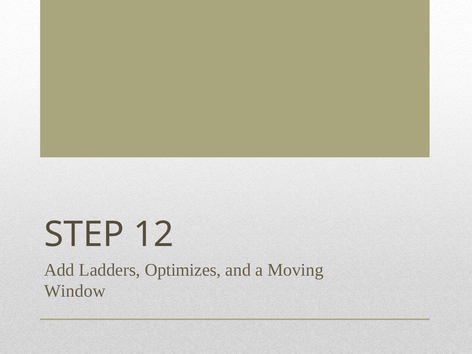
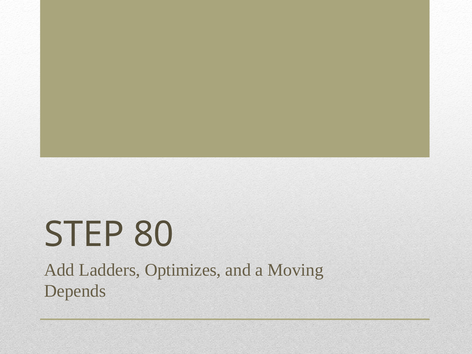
12: 12 -> 80
Window: Window -> Depends
